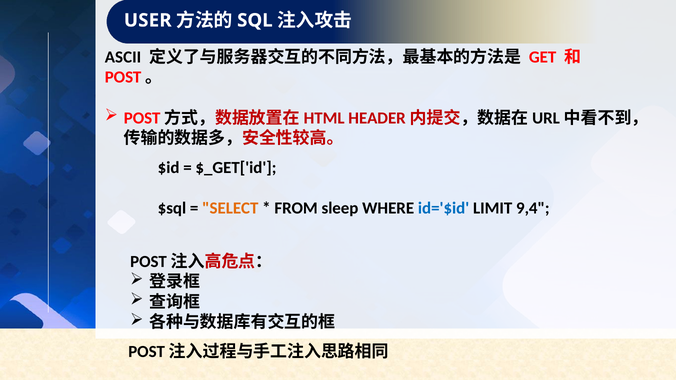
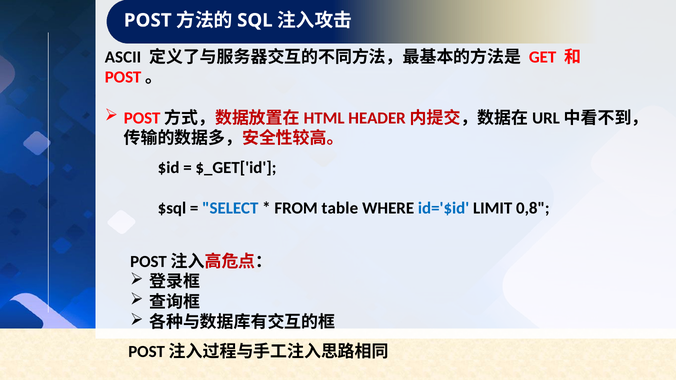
USER: USER -> POST
SELECT colour: orange -> blue
sleep: sleep -> table
9,4: 9,4 -> 0,8
